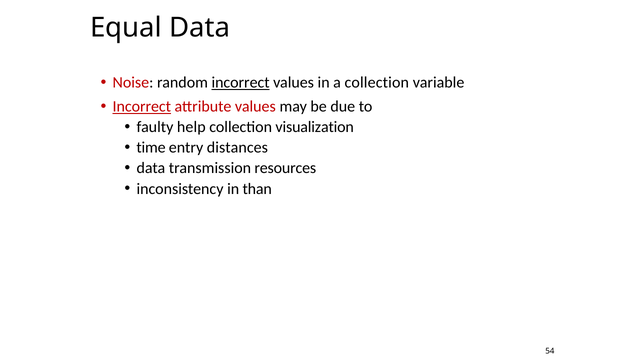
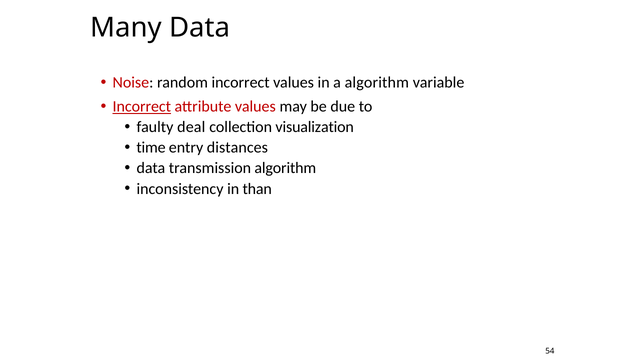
Equal: Equal -> Many
incorrect at (241, 83) underline: present -> none
a collection: collection -> algorithm
help: help -> deal
transmission resources: resources -> algorithm
